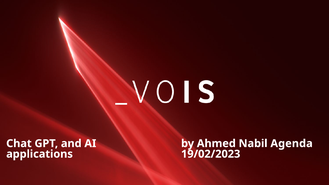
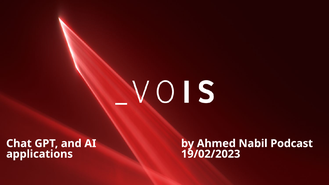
Agenda: Agenda -> Podcast
